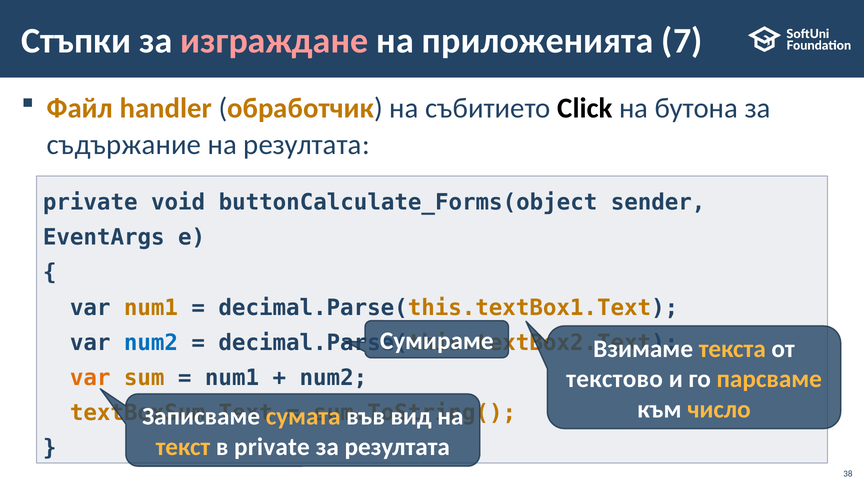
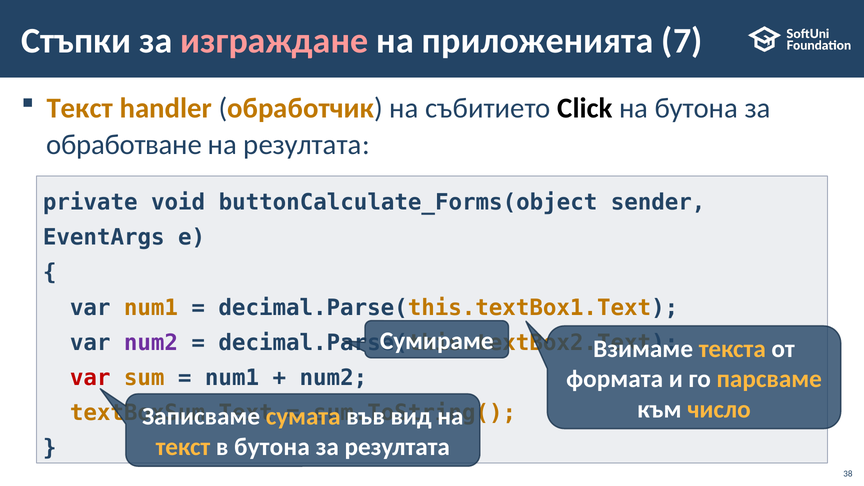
Файл at (80, 108): Файл -> Текст
съдържание: съдържание -> обработване
num2 at (151, 343) colour: blue -> purple
var at (90, 378) colour: orange -> red
текстово: текстово -> формата
в private: private -> бутона
